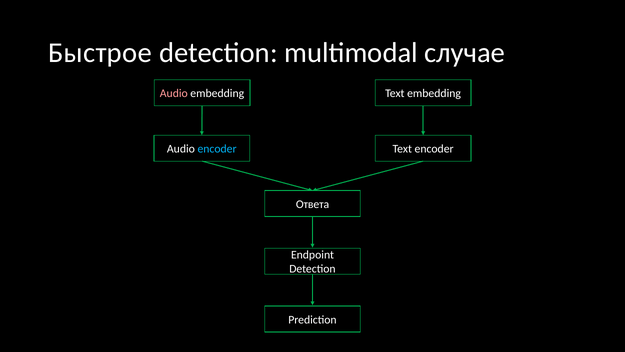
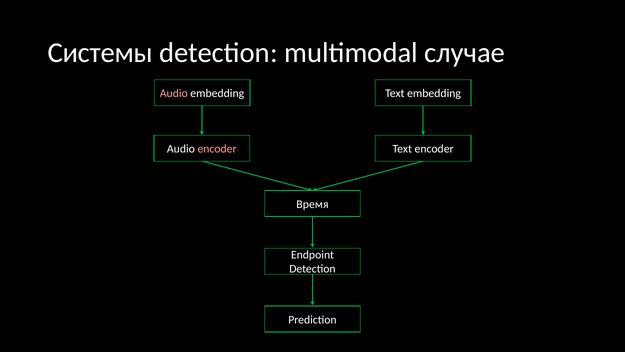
Быстрое: Быстрое -> Системы
encoder at (217, 149) colour: light blue -> pink
Ответа: Ответа -> Время
